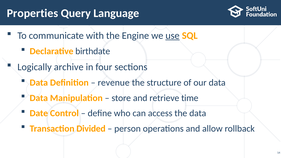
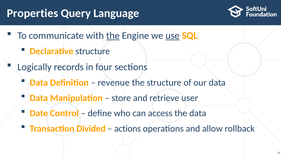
the at (113, 36) underline: none -> present
Declarative birthdate: birthdate -> structure
archive: archive -> records
time: time -> user
person: person -> actions
